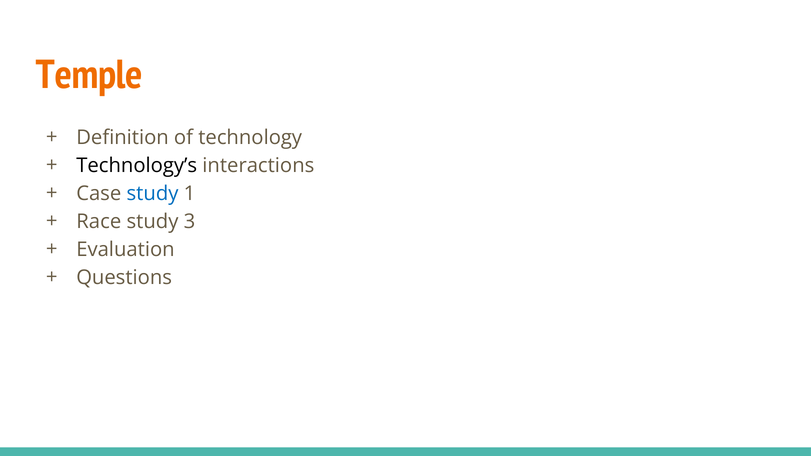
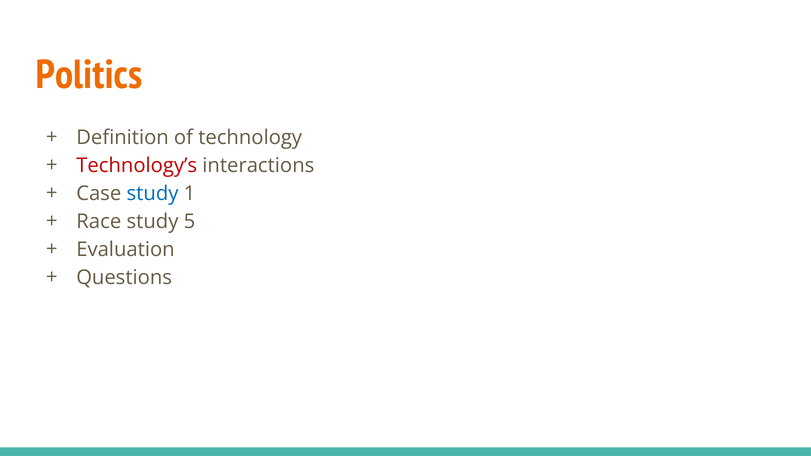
Temple: Temple -> Politics
Technology’s colour: black -> red
3: 3 -> 5
